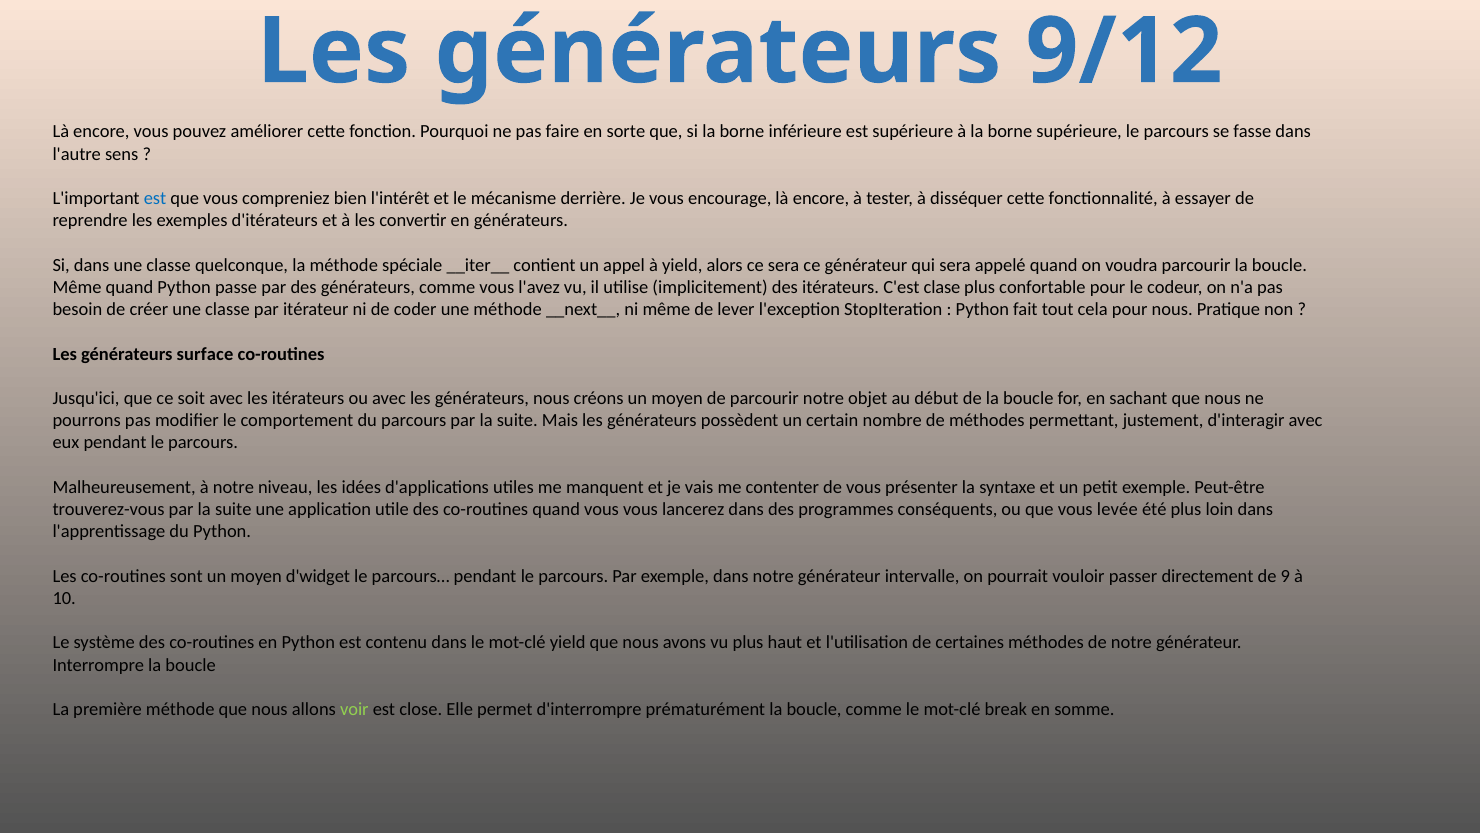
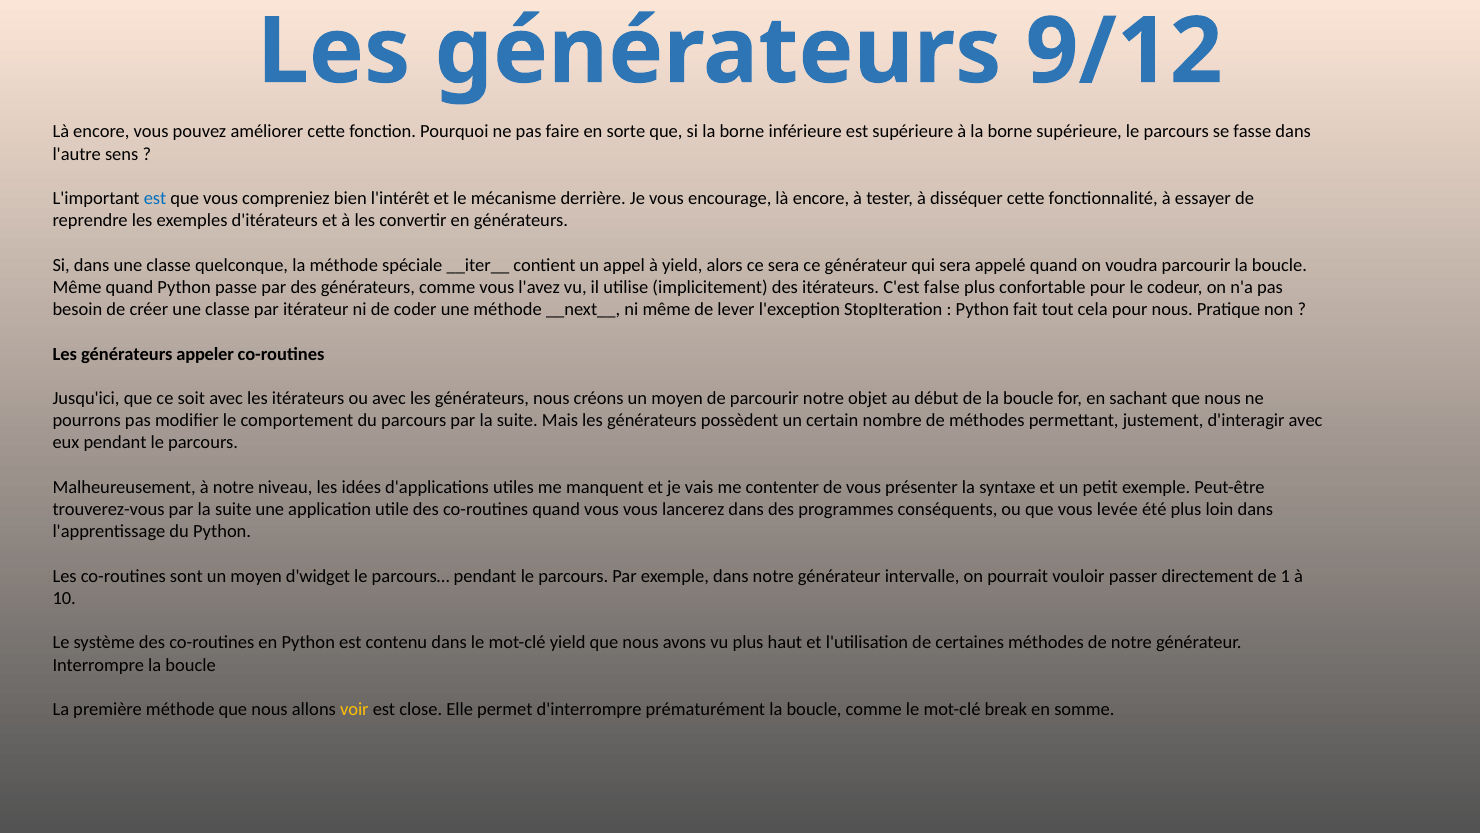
clase: clase -> false
surface: surface -> appeler
9: 9 -> 1
voir colour: light green -> yellow
